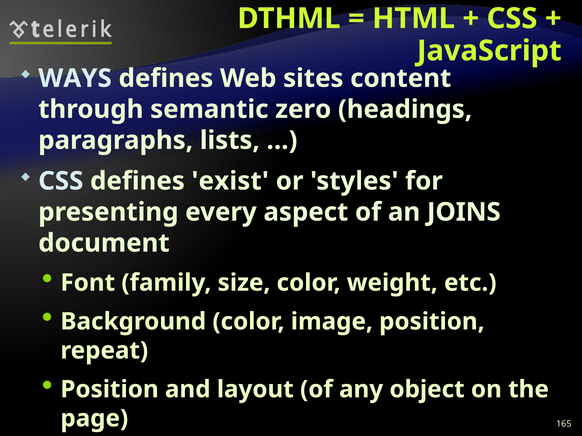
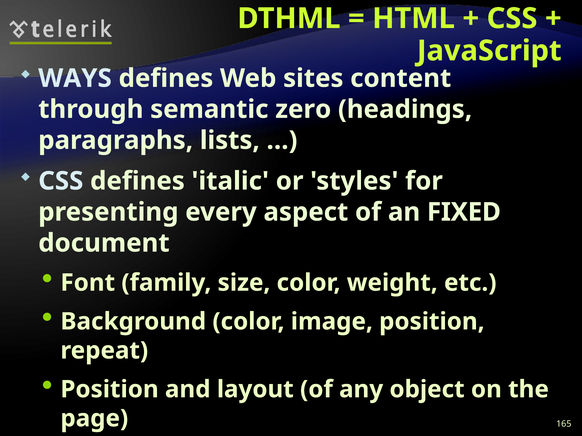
exist: exist -> italic
JOINS: JOINS -> FIXED
